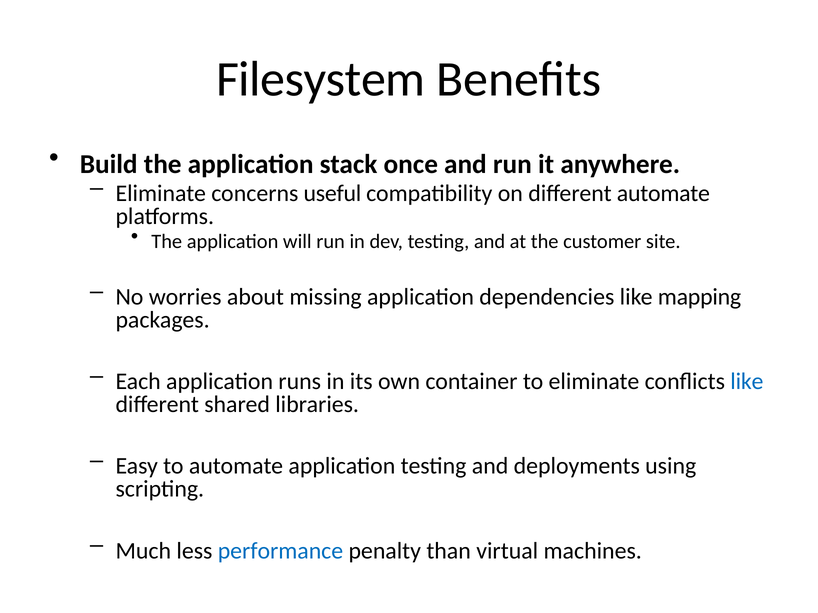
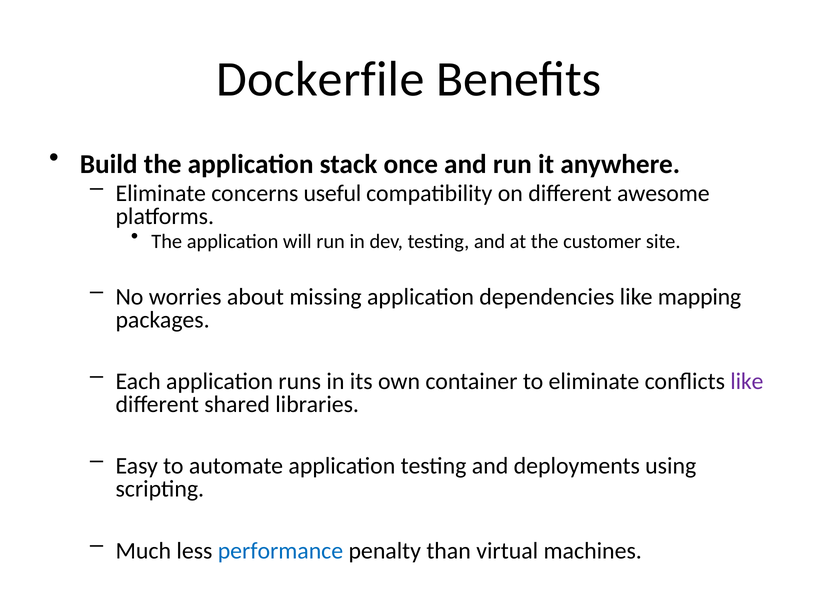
Filesystem: Filesystem -> Dockerfile
different automate: automate -> awesome
like at (747, 382) colour: blue -> purple
